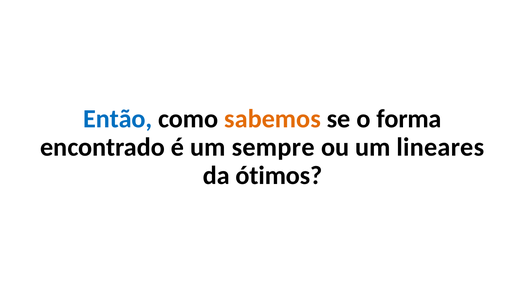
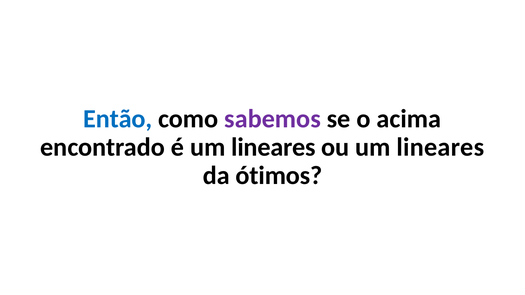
sabemos colour: orange -> purple
forma: forma -> acima
é um sempre: sempre -> lineares
